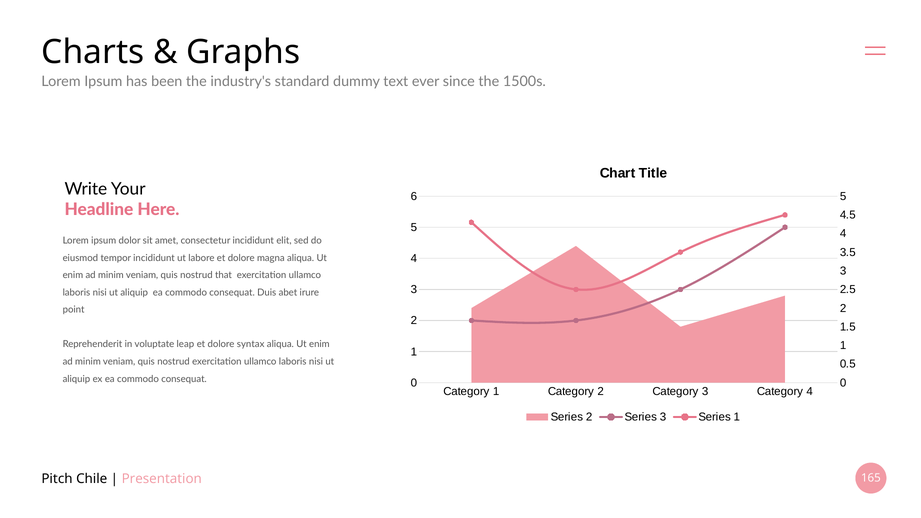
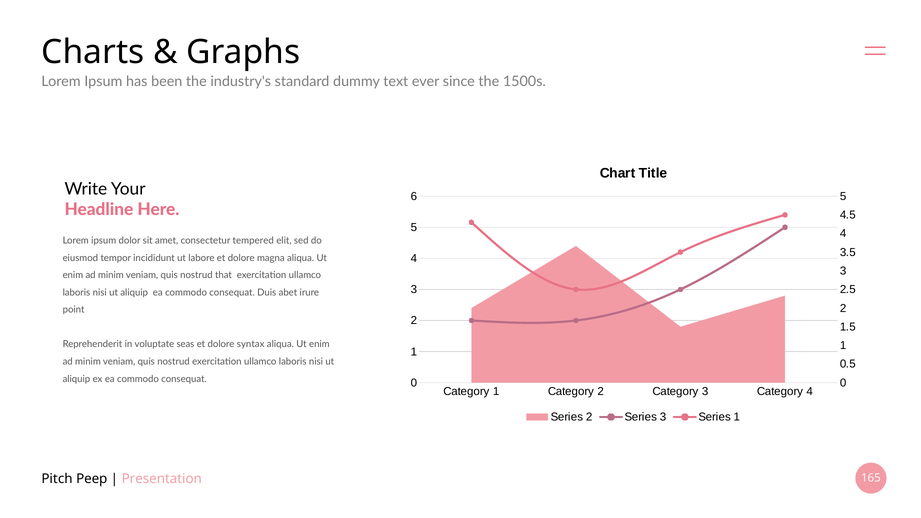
consectetur incididunt: incididunt -> tempered
leap: leap -> seas
Chile: Chile -> Peep
